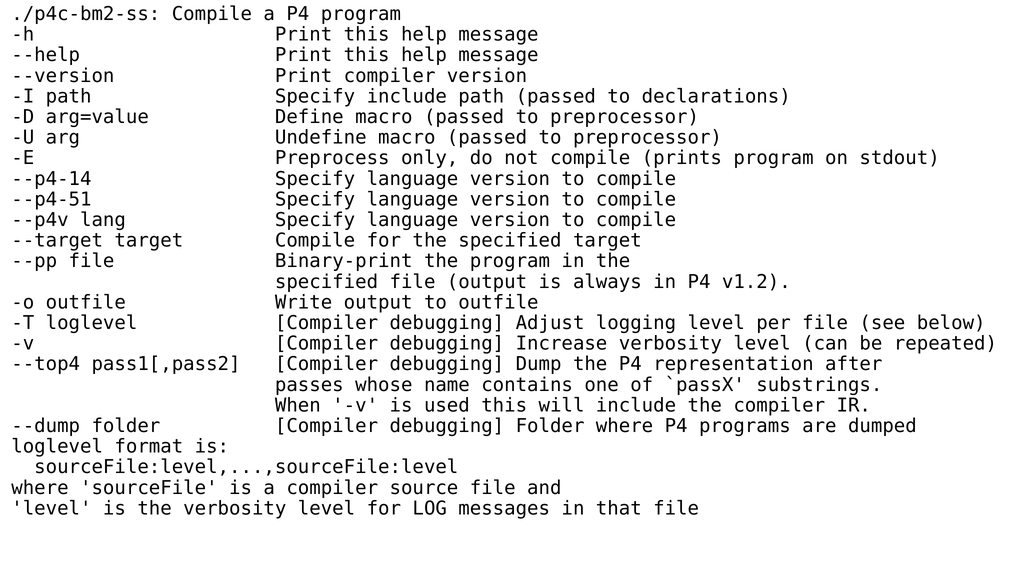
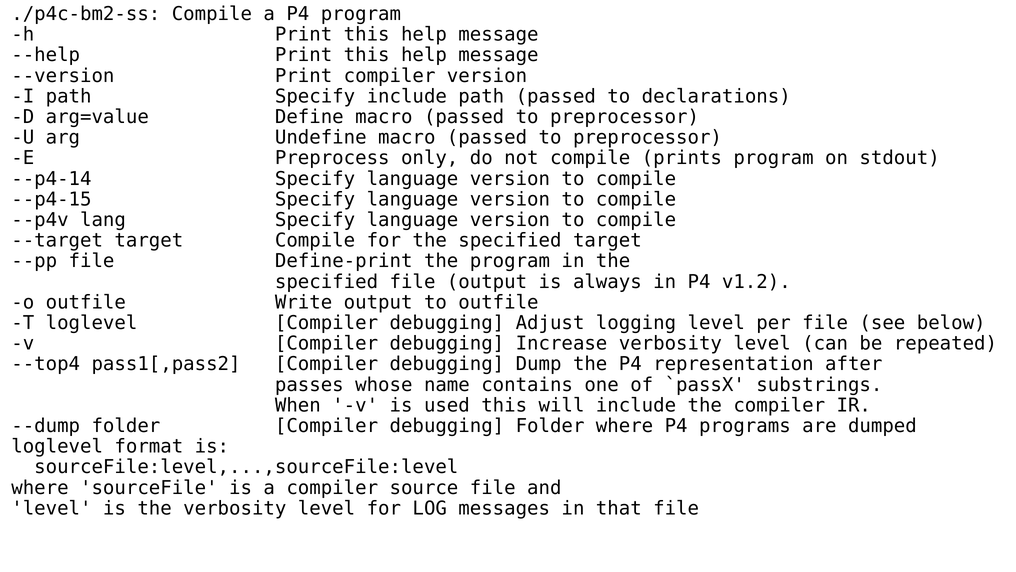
--p4-51: --p4-51 -> --p4-15
Binary-print: Binary-print -> Define-print
